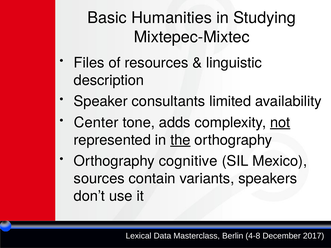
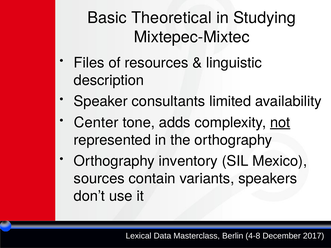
Humanities: Humanities -> Theoretical
the underline: present -> none
cognitive: cognitive -> inventory
